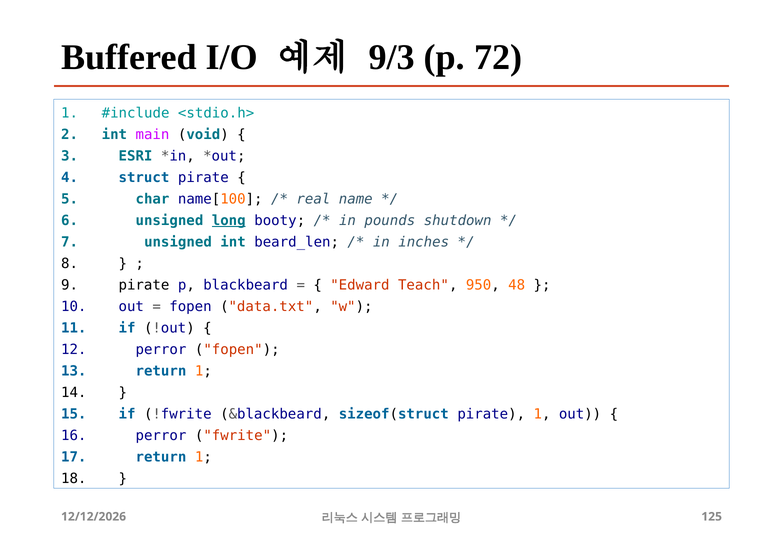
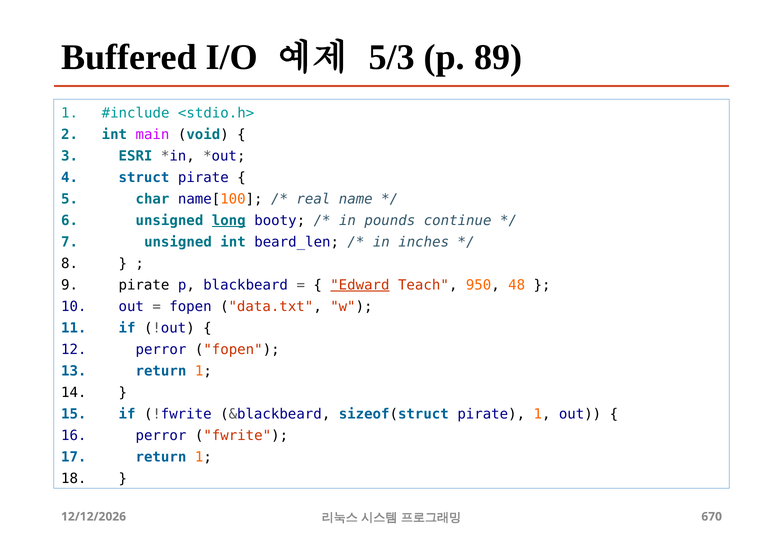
9/3: 9/3 -> 5/3
72: 72 -> 89
shutdown: shutdown -> continue
Edward underline: none -> present
125: 125 -> 670
